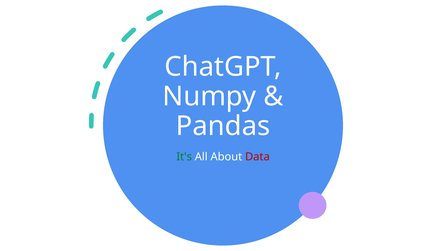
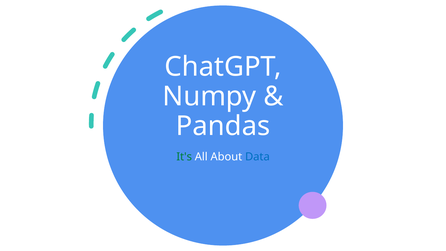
Data colour: red -> blue
